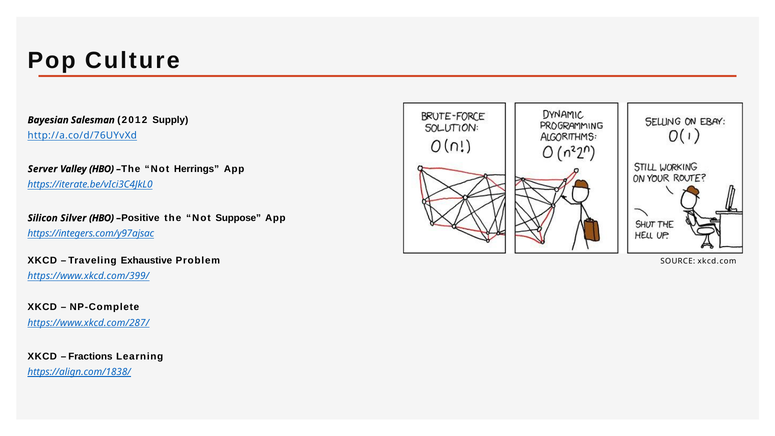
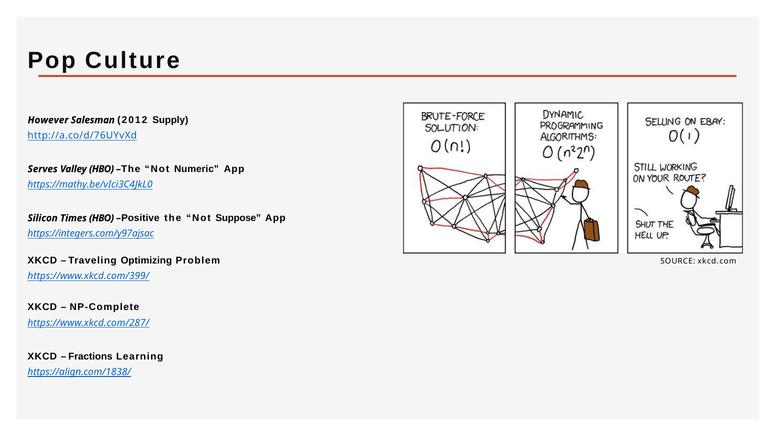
Bayesian: Bayesian -> However
Server: Server -> Serves
Herrings: Herrings -> Numeric
https://iterate.be/vIci3C4JkL0: https://iterate.be/vIci3C4JkL0 -> https://mathy.be/vIci3C4JkL0
Silver: Silver -> Times
Exhaustive: Exhaustive -> Optimizing
